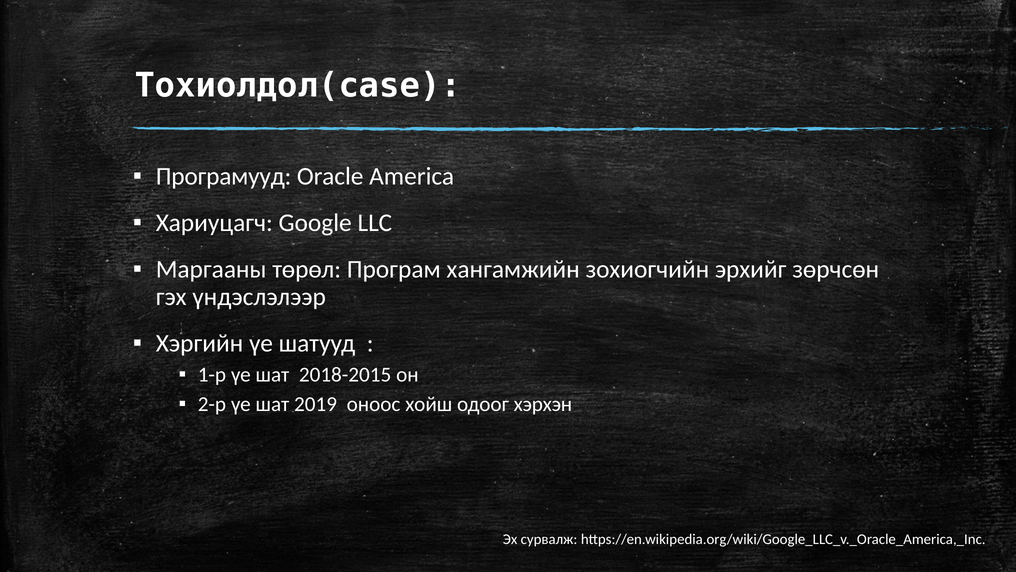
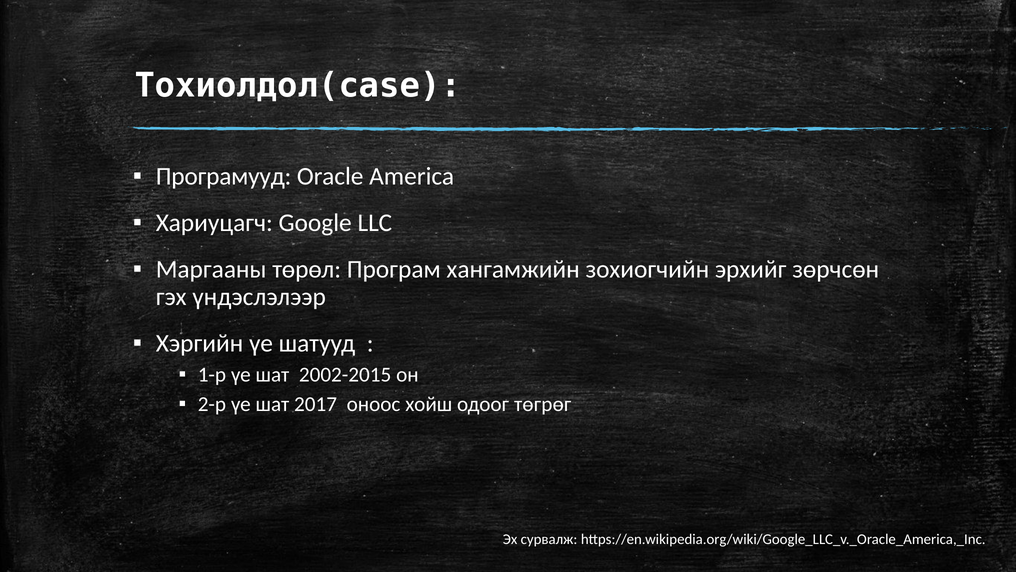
2018-2015: 2018-2015 -> 2002-2015
2019: 2019 -> 2017
хэрхэн: хэрхэн -> төгрөг
